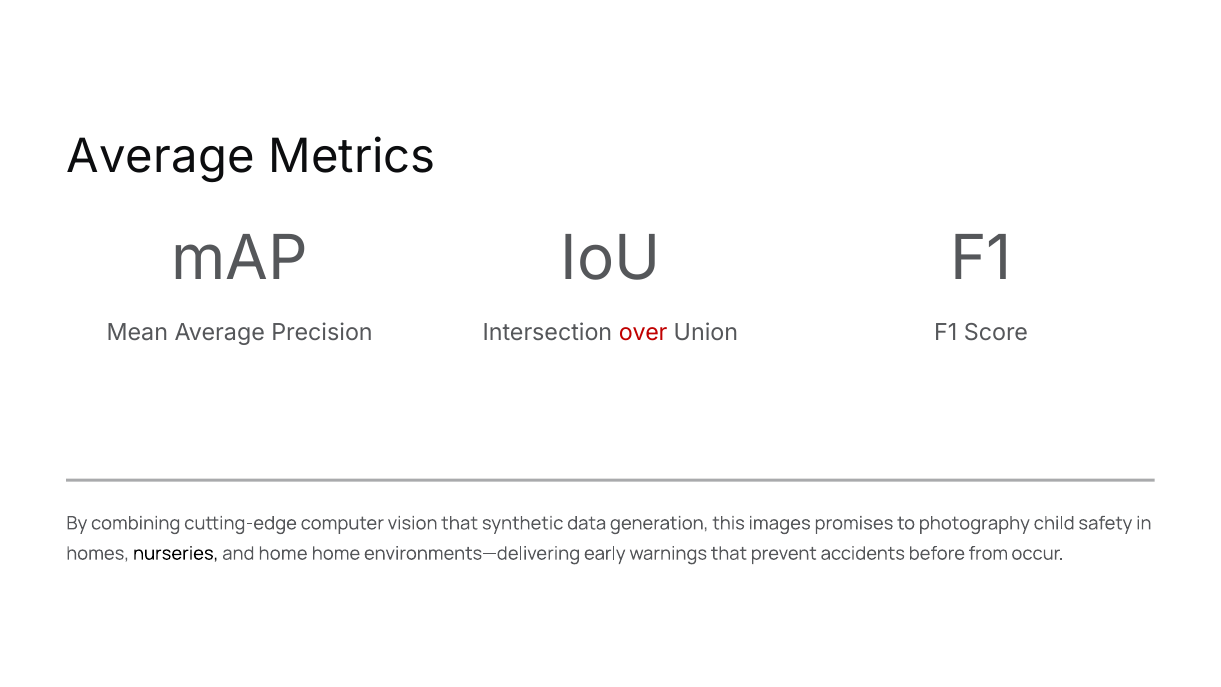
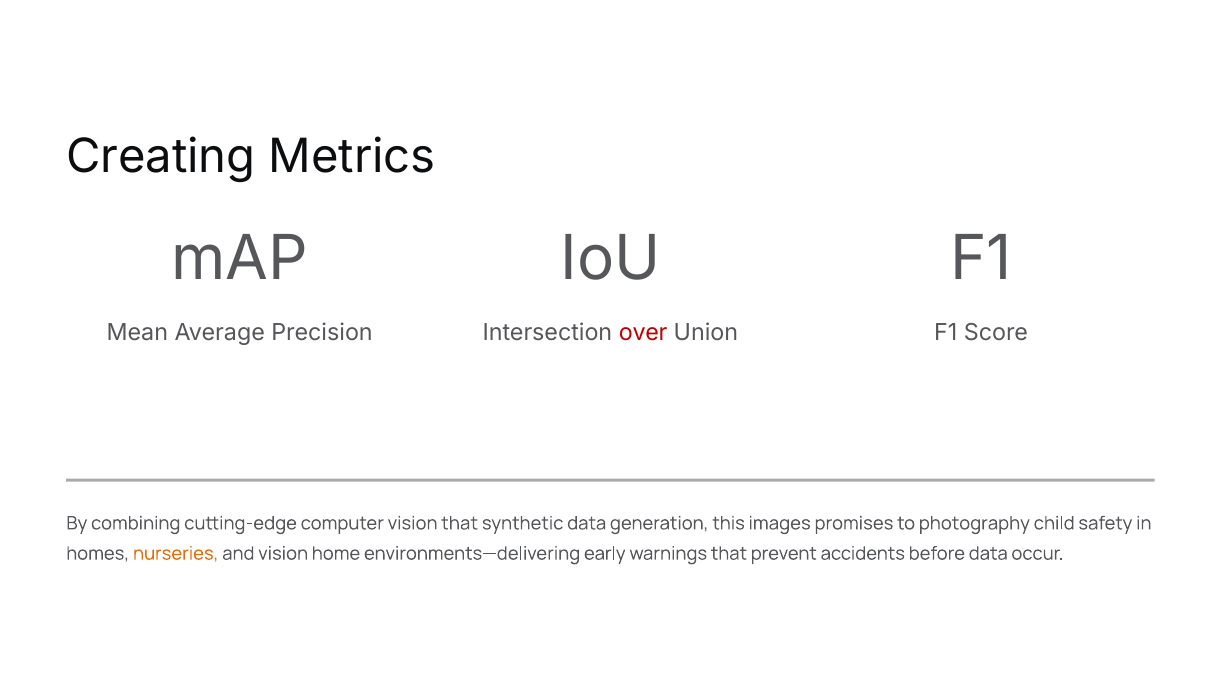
Average at (161, 157): Average -> Creating
nurseries colour: black -> orange
and home: home -> vision
before from: from -> data
